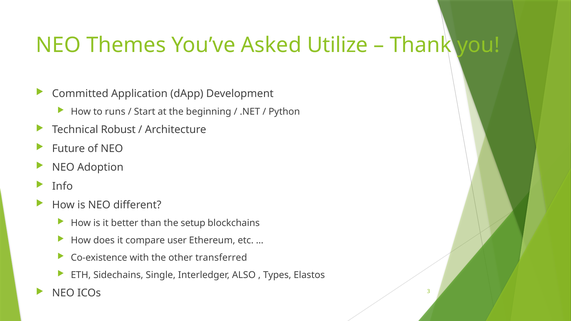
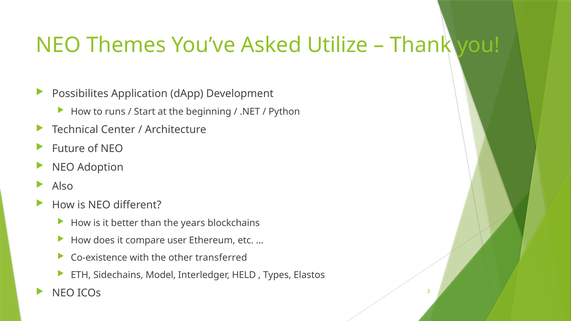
Committed: Committed -> Possibilites
Robust: Robust -> Center
Info: Info -> Also
setup: setup -> years
Single: Single -> Model
ALSO: ALSO -> HELD
